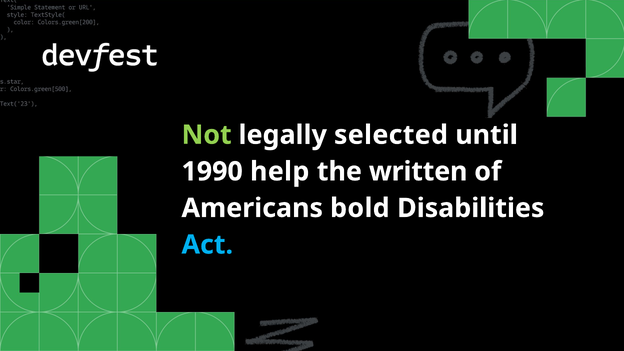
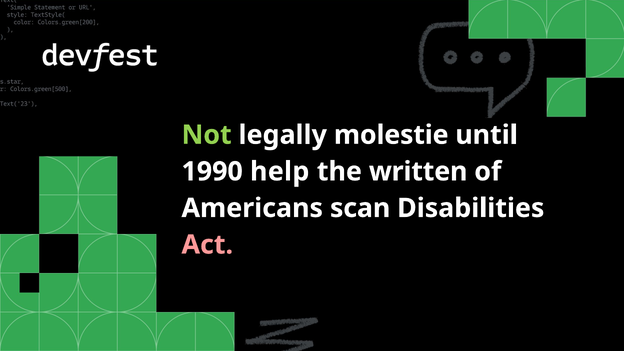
selected: selected -> molestie
bold: bold -> scan
Act colour: light blue -> pink
